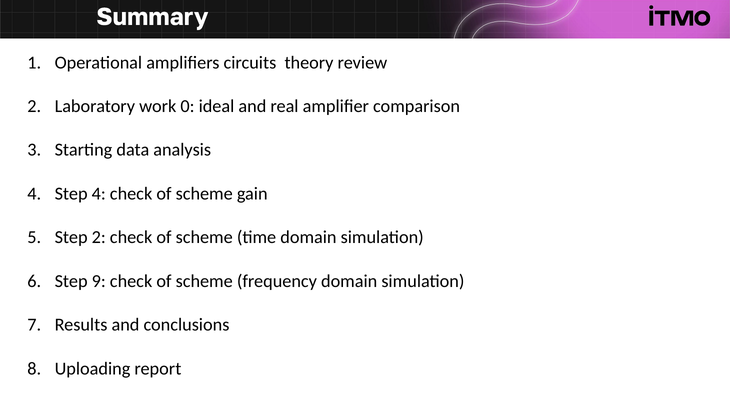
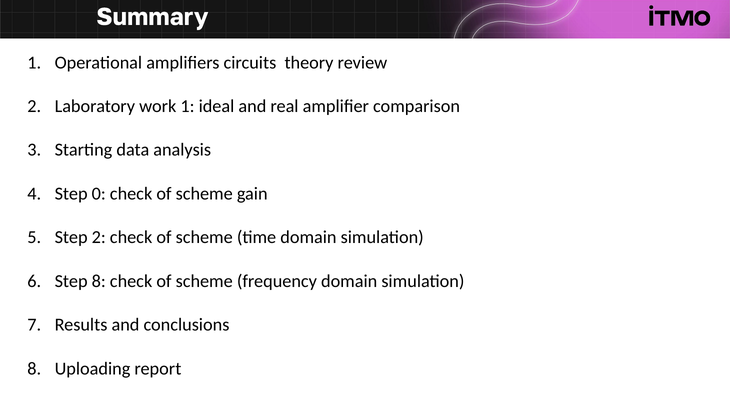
work 0: 0 -> 1
Step 4: 4 -> 0
Step 9: 9 -> 8
